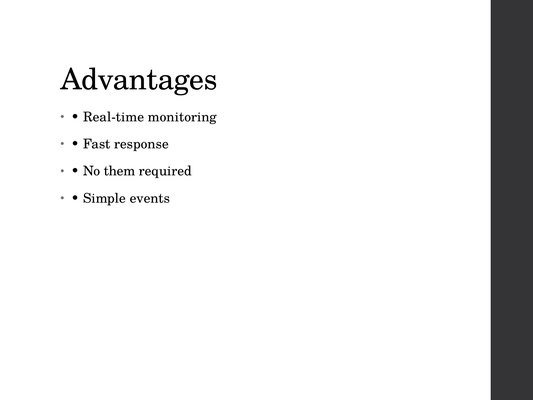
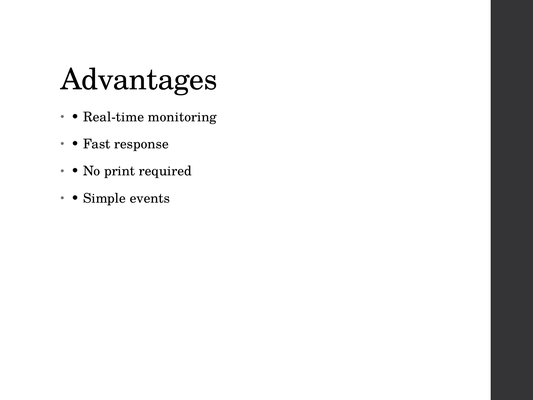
them: them -> print
